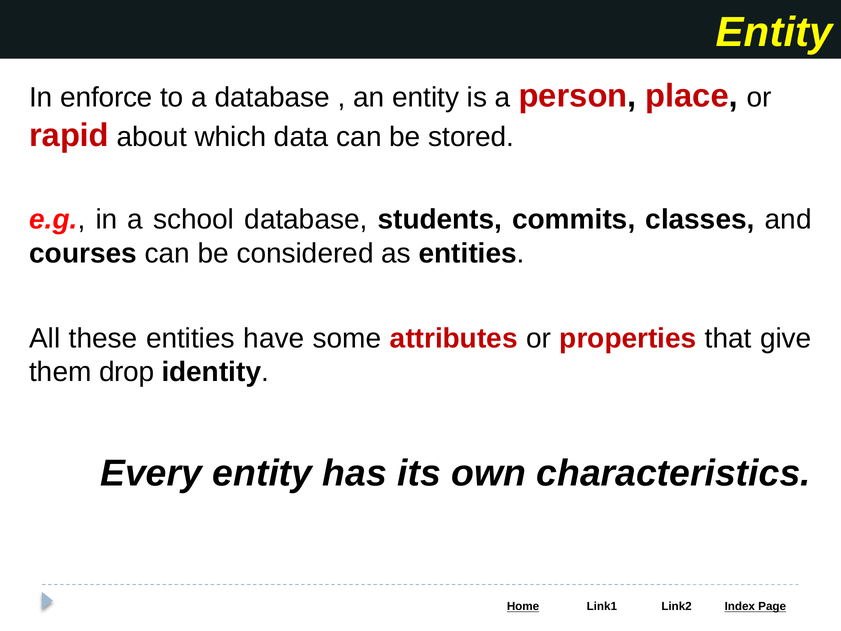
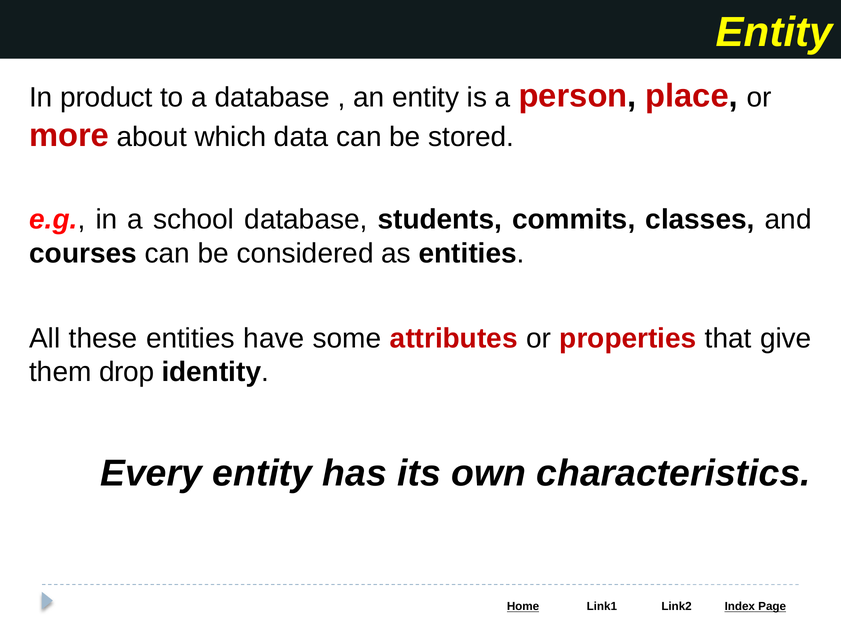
enforce: enforce -> product
rapid: rapid -> more
